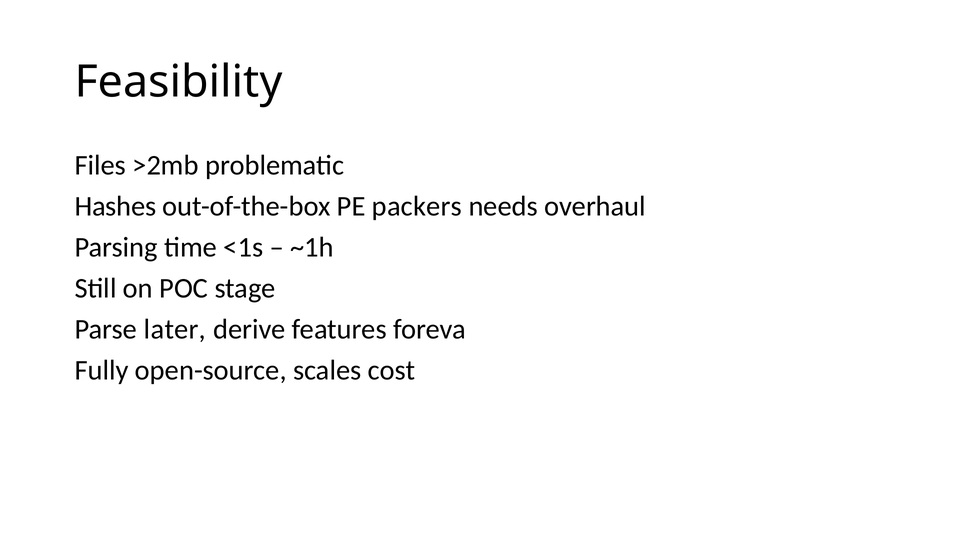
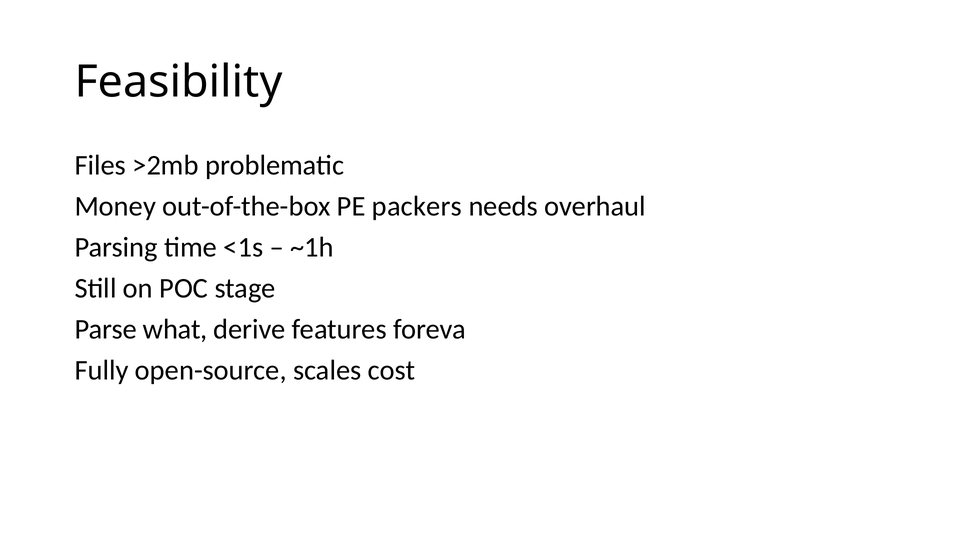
Hashes: Hashes -> Money
later: later -> what
